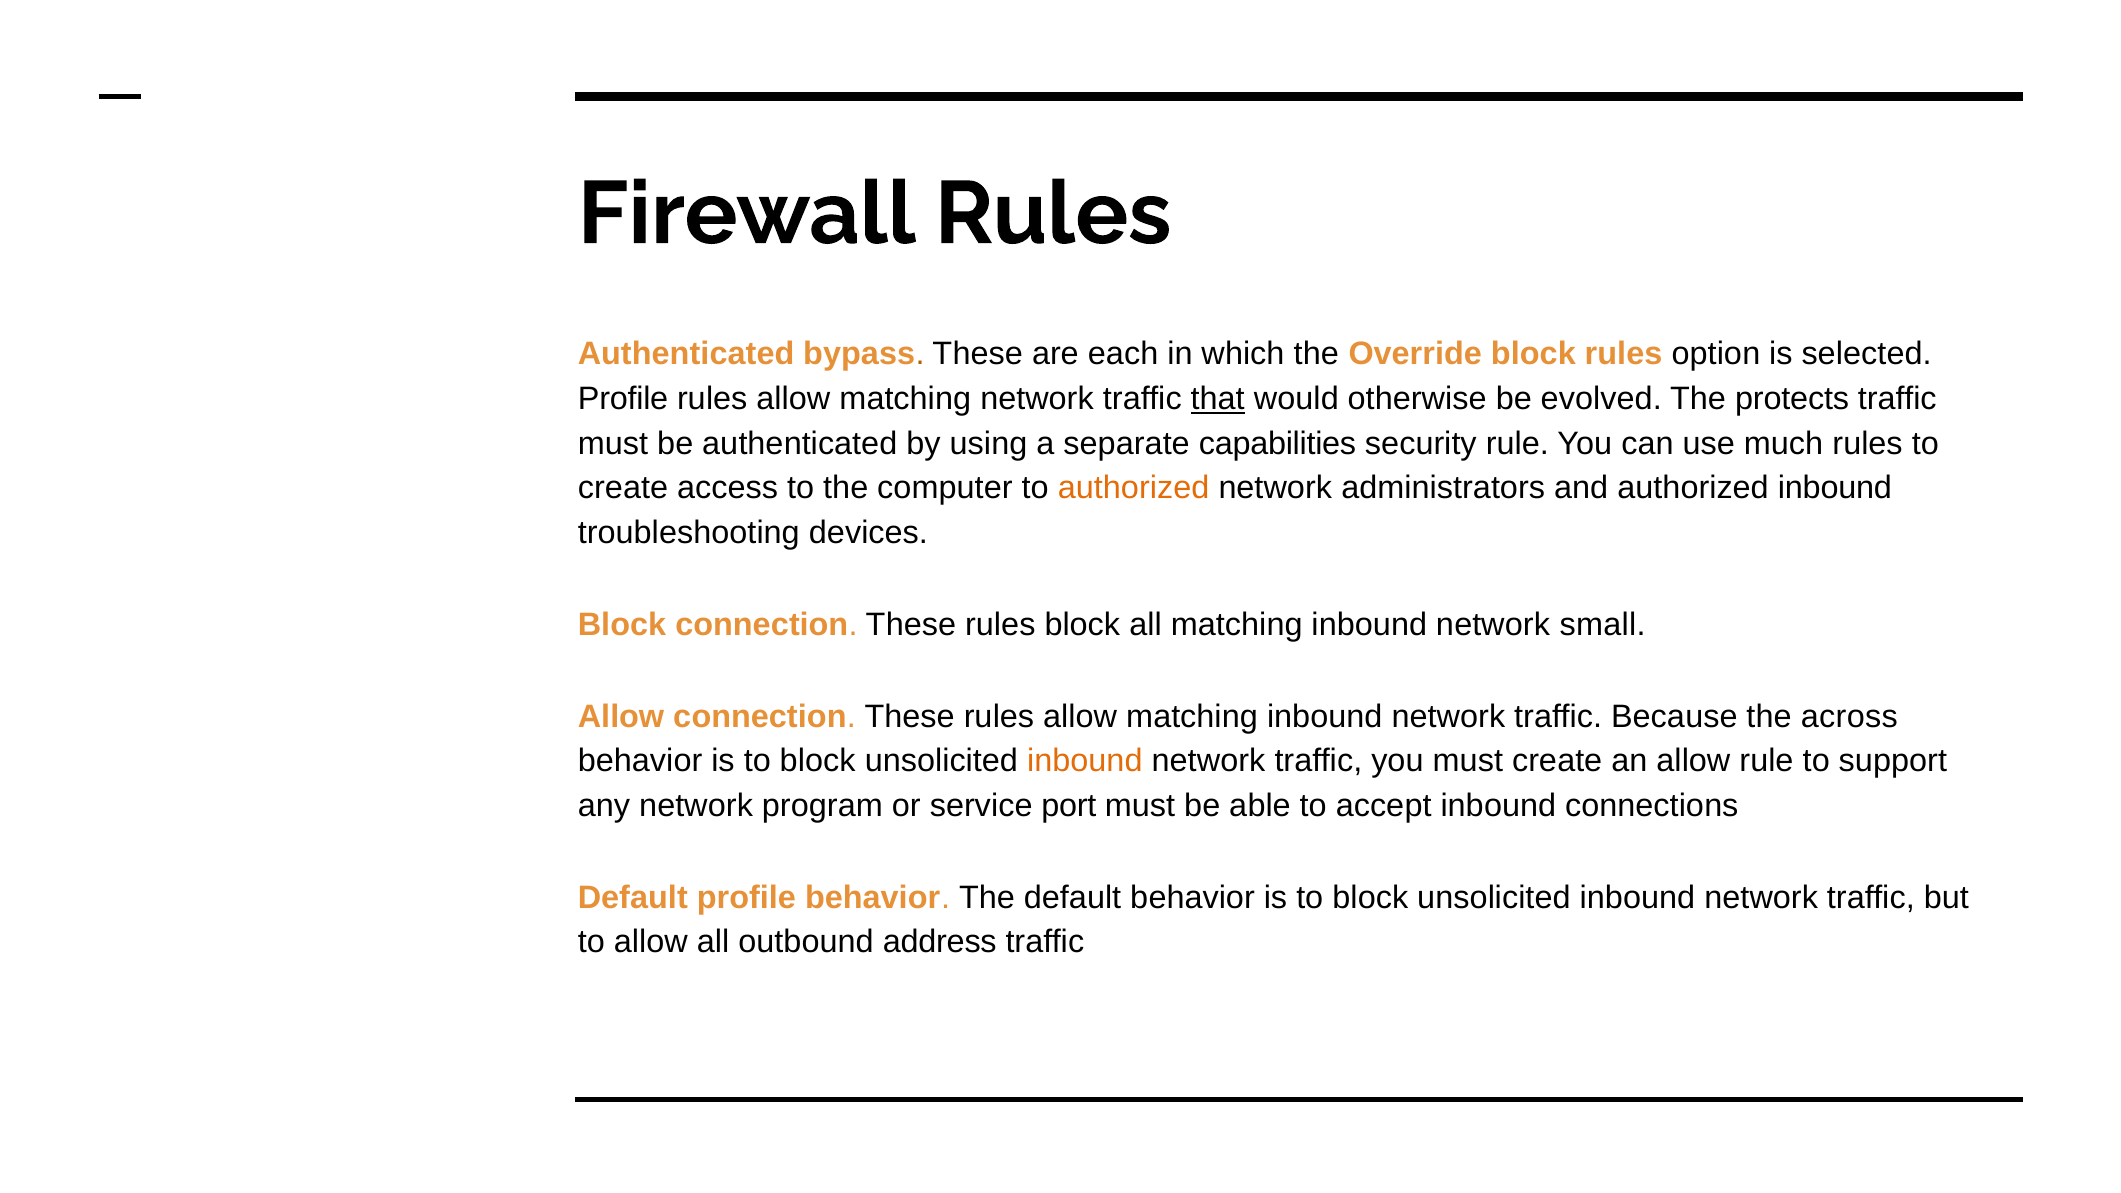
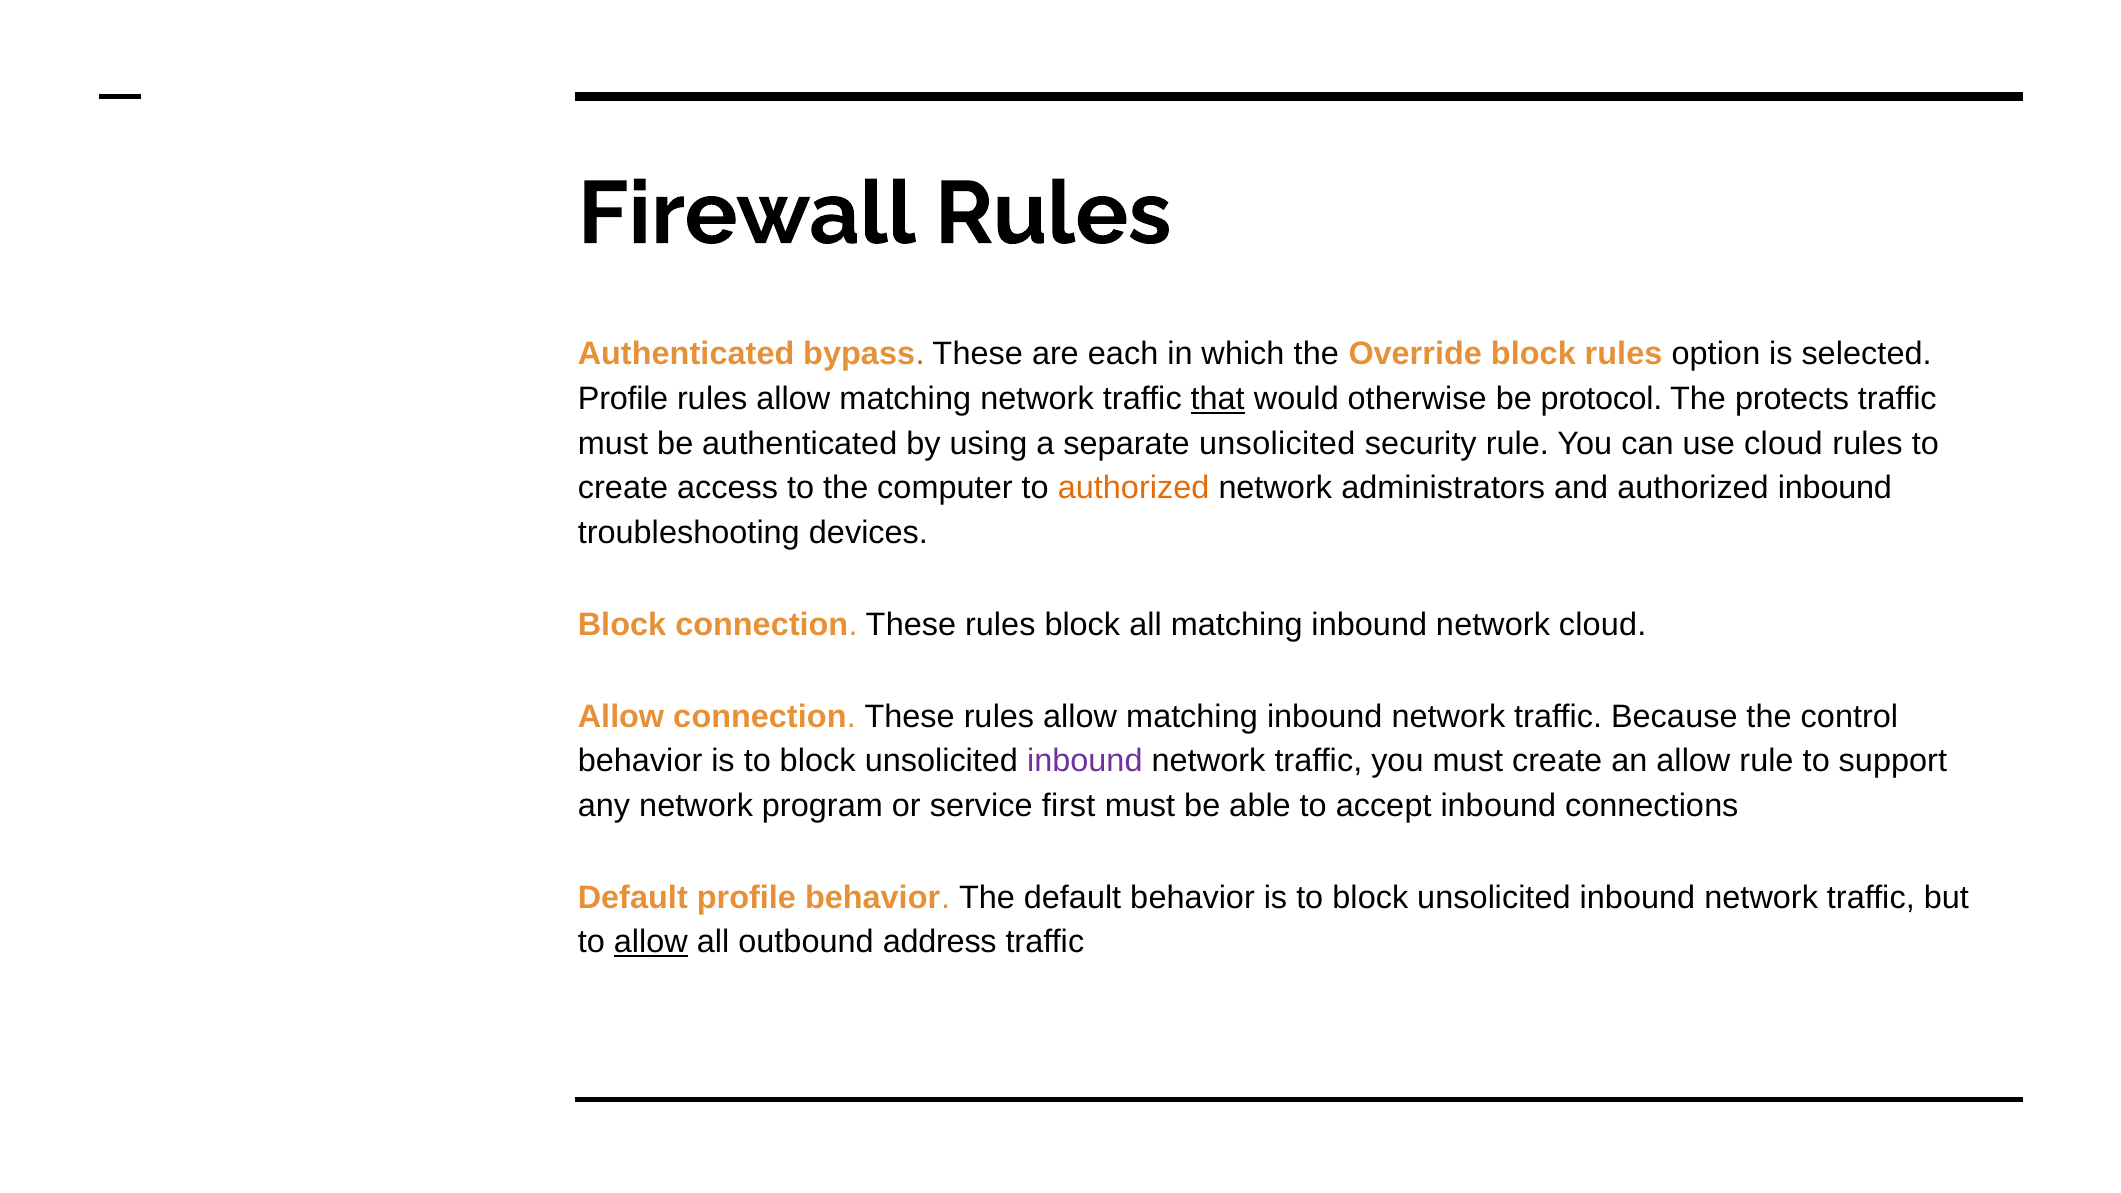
evolved: evolved -> protocol
separate capabilities: capabilities -> unsolicited
use much: much -> cloud
network small: small -> cloud
across: across -> control
inbound at (1085, 761) colour: orange -> purple
port: port -> first
allow at (651, 942) underline: none -> present
